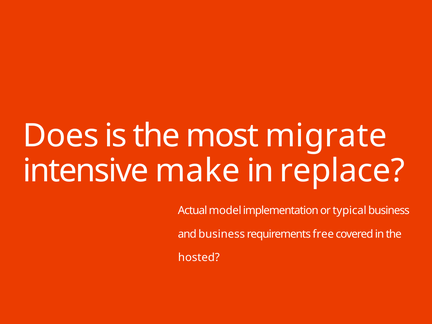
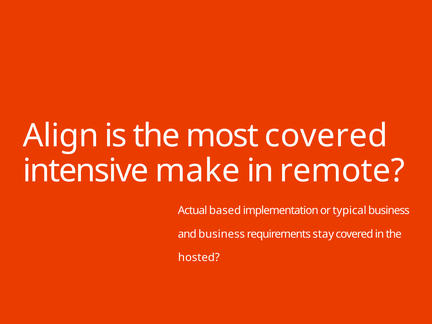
Does: Does -> Align
most migrate: migrate -> covered
replace: replace -> remote
model: model -> based
free: free -> stay
